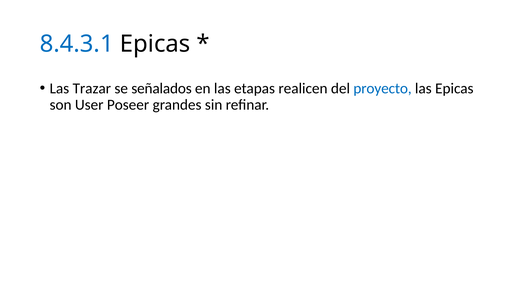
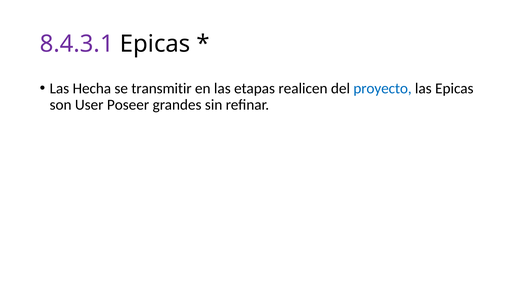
8.4.3.1 colour: blue -> purple
Trazar: Trazar -> Hecha
señalados: señalados -> transmitir
